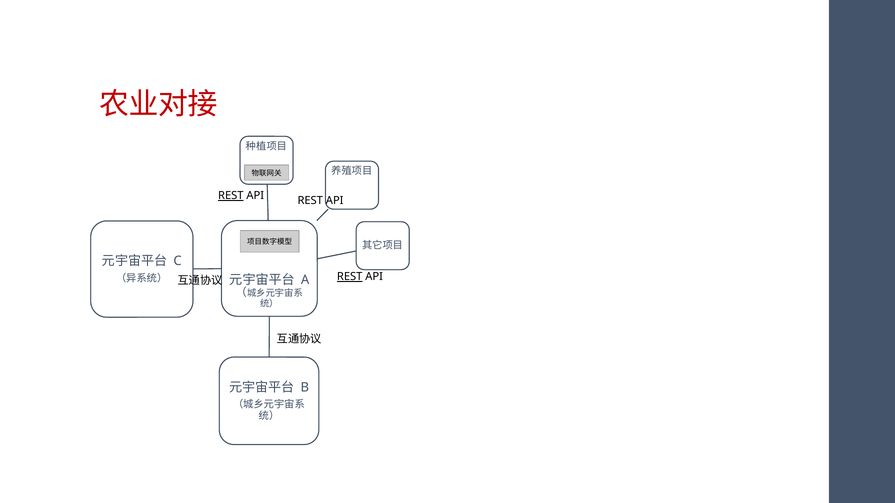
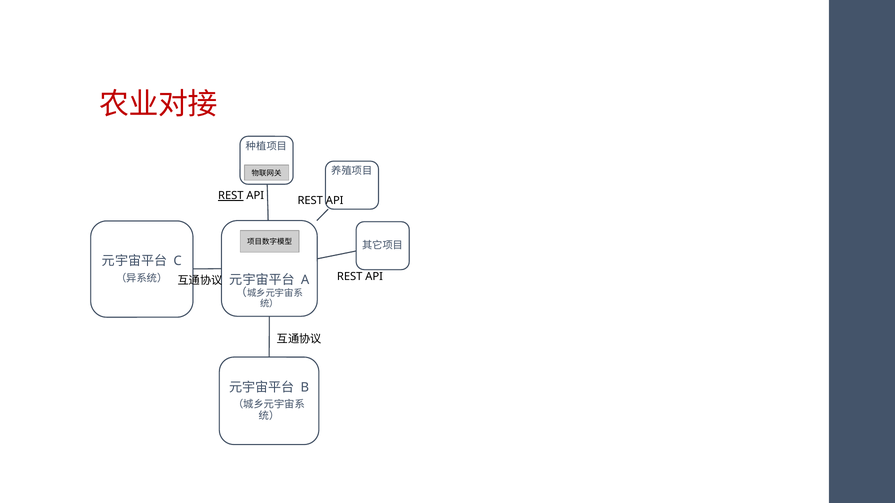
REST at (350, 277) underline: present -> none
